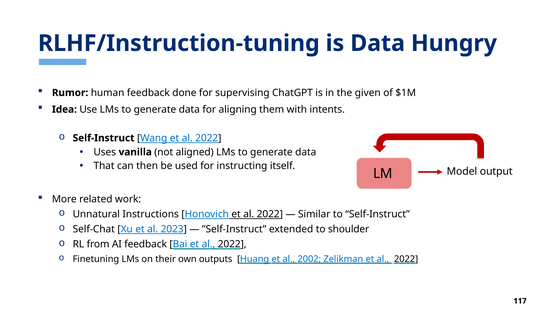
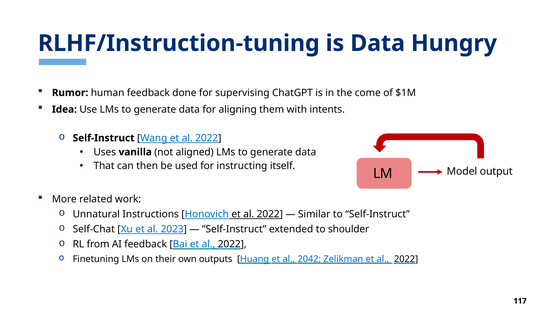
given: given -> come
2002: 2002 -> 2042
